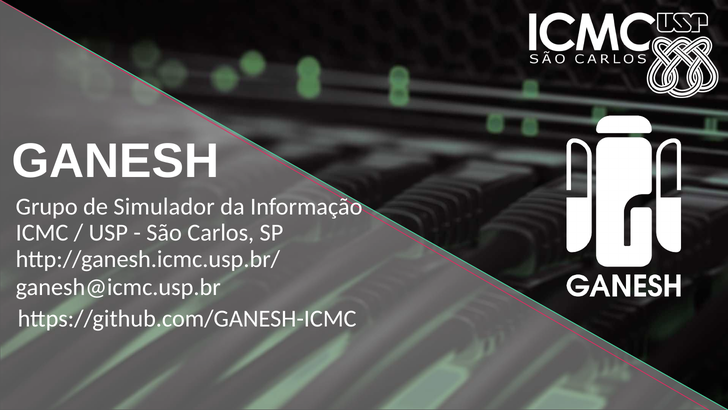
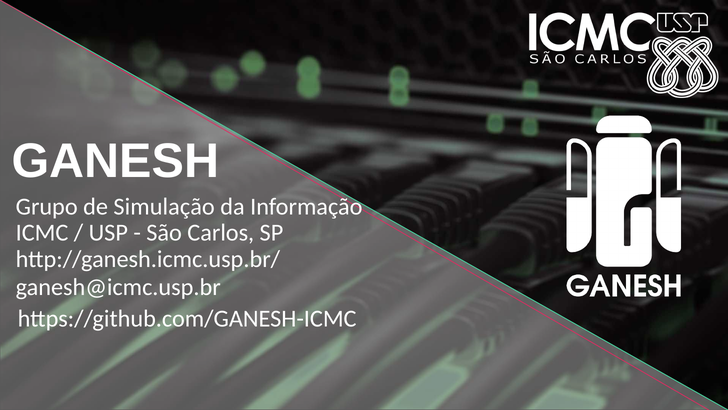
Simulador: Simulador -> Simulação
